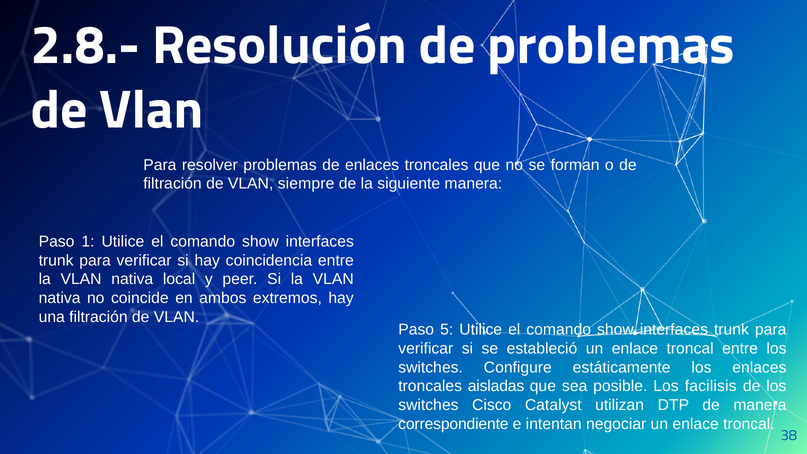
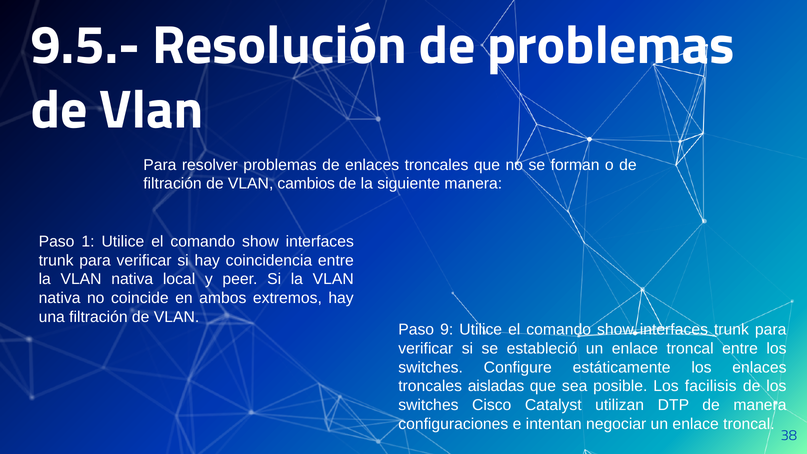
2.8.-: 2.8.- -> 9.5.-
siempre: siempre -> cambios
5: 5 -> 9
correspondiente: correspondiente -> configuraciones
